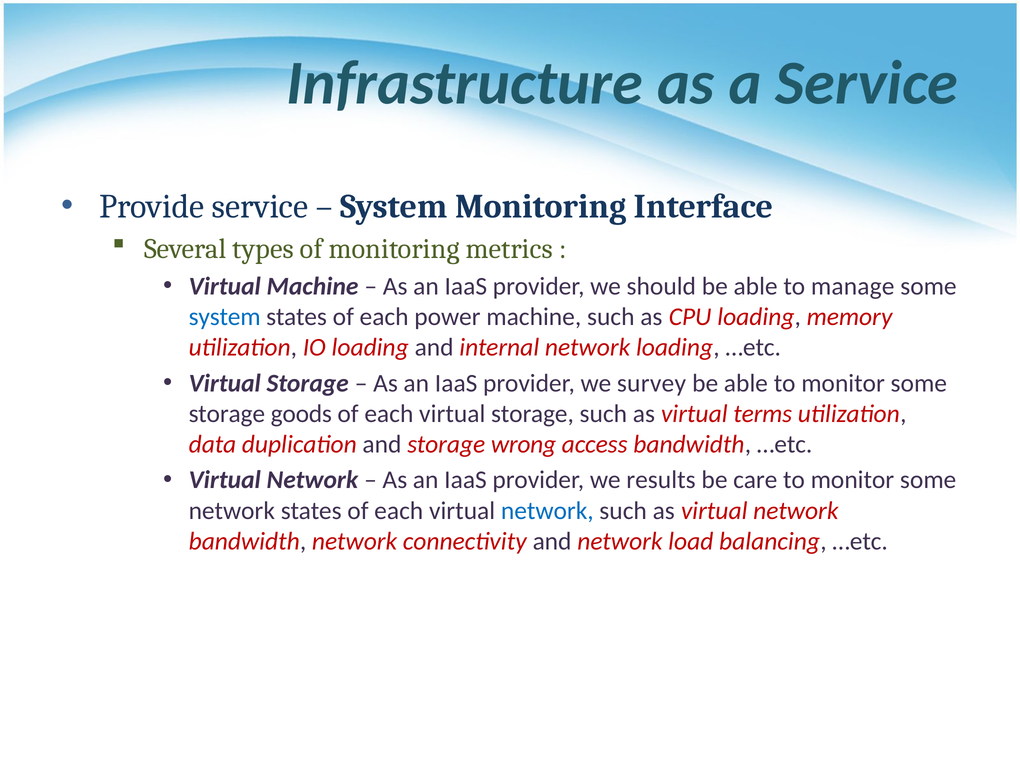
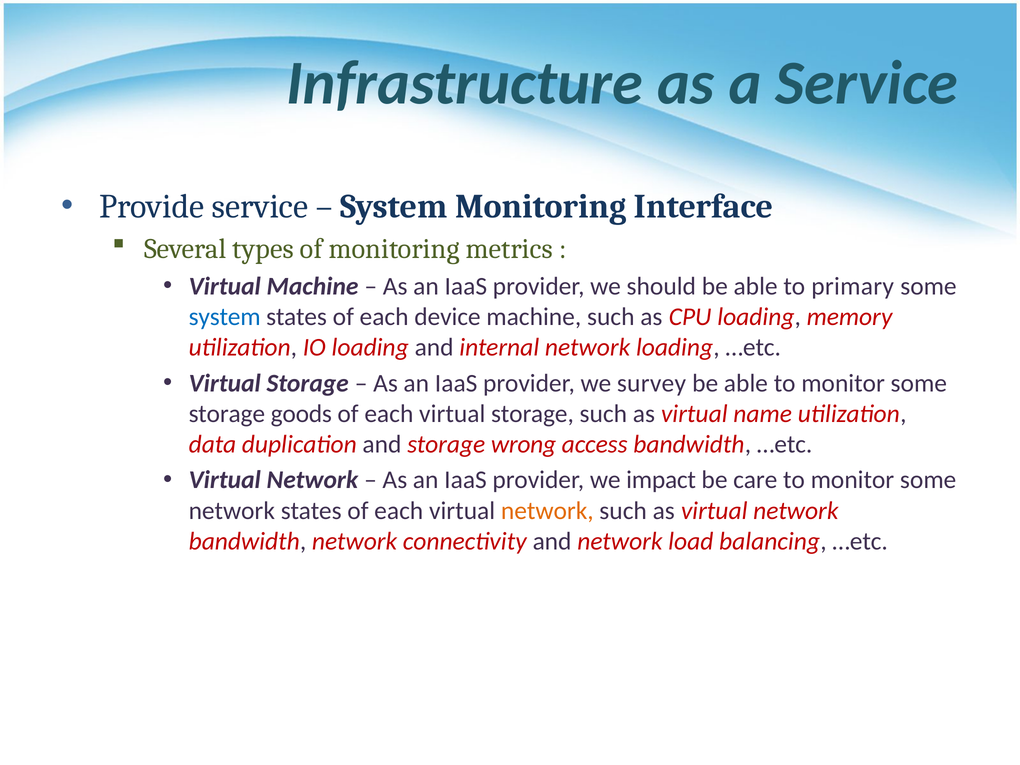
manage: manage -> primary
power: power -> device
terms: terms -> name
results: results -> impact
network at (547, 511) colour: blue -> orange
